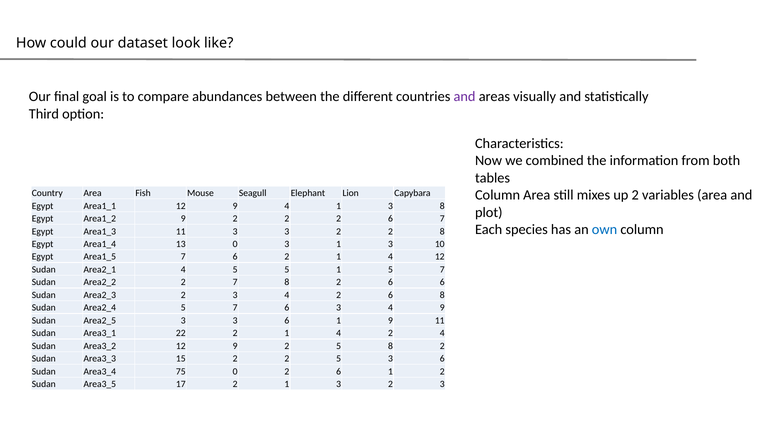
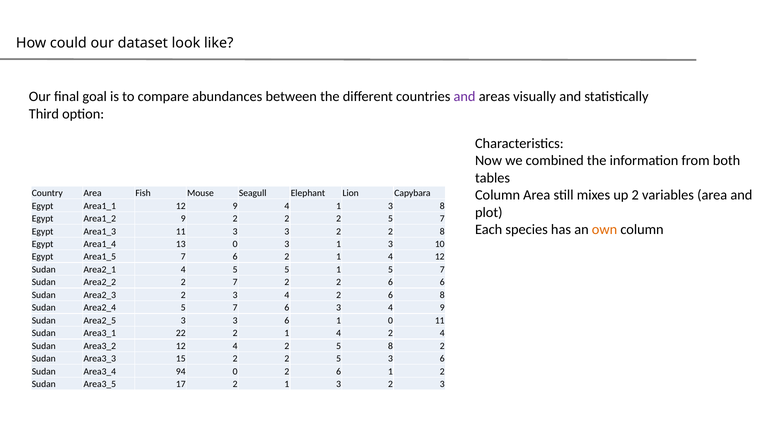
2 2 2 6: 6 -> 5
own colour: blue -> orange
7 8: 8 -> 2
1 9: 9 -> 0
9 at (235, 346): 9 -> 4
75: 75 -> 94
